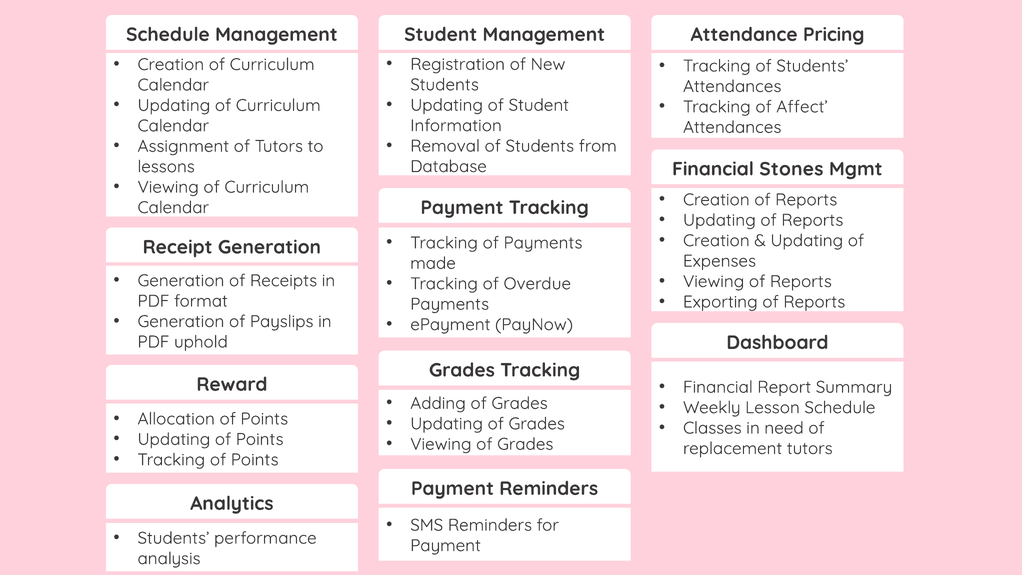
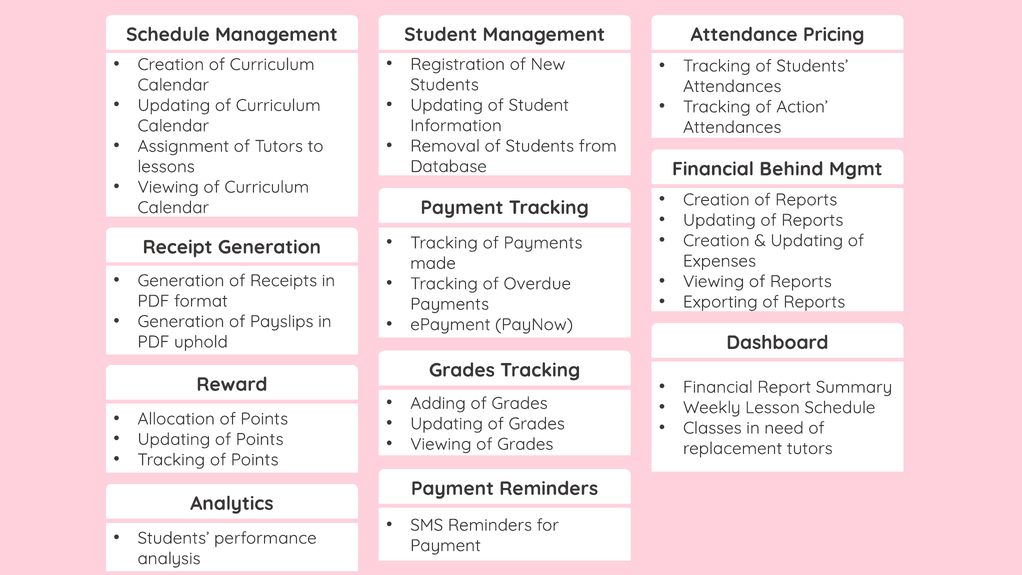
Affect: Affect -> Action
Stones: Stones -> Behind
